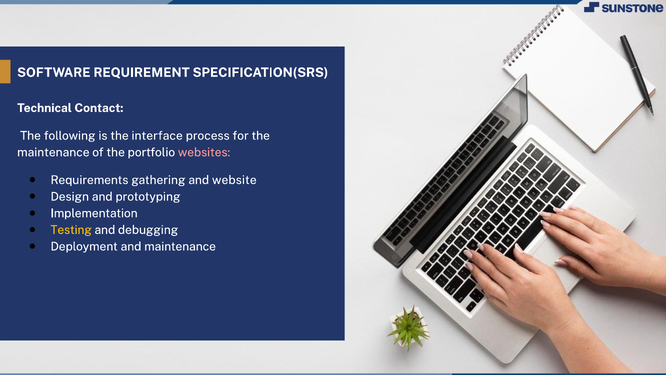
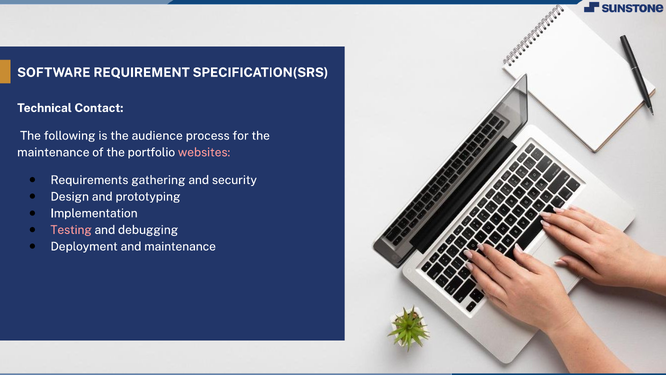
interface: interface -> audience
website: website -> security
Testing colour: yellow -> pink
